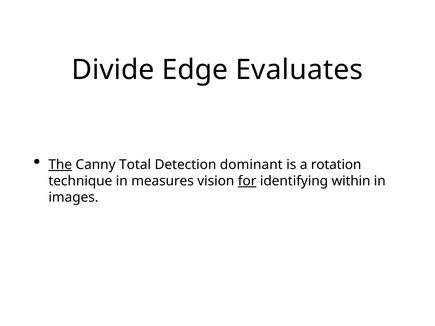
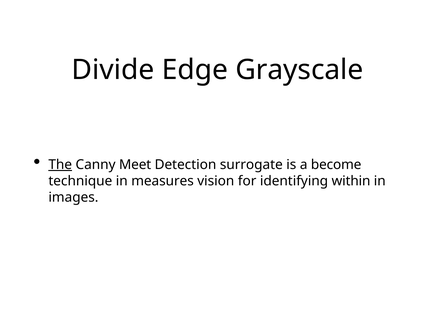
Evaluates: Evaluates -> Grayscale
Total: Total -> Meet
dominant: dominant -> surrogate
rotation: rotation -> become
for underline: present -> none
